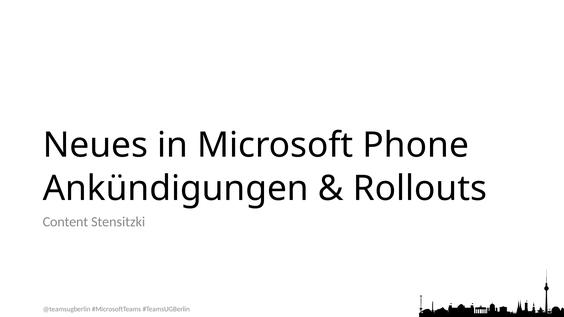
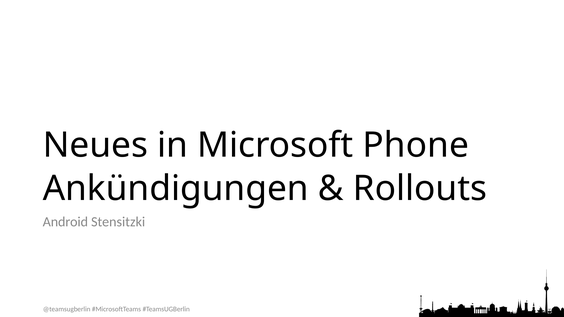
Content: Content -> Android
